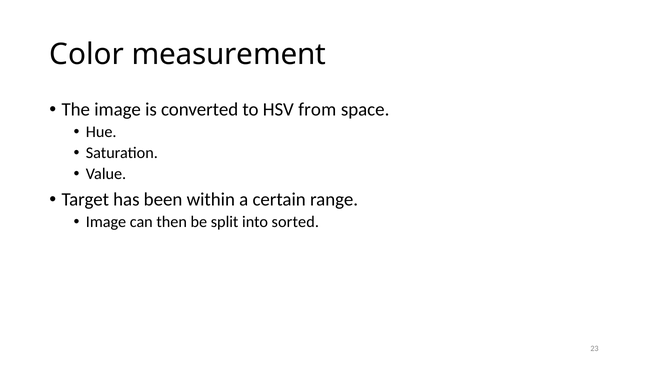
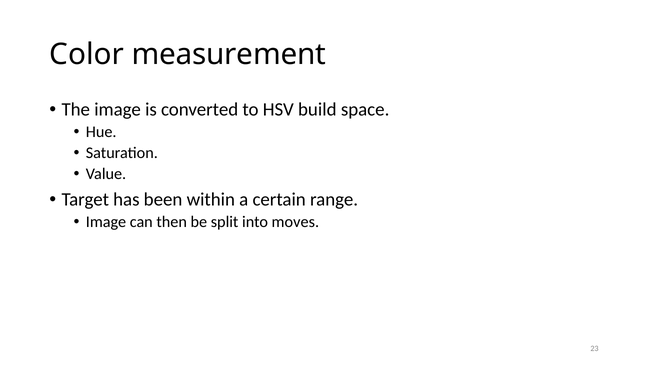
from: from -> build
sorted: sorted -> moves
